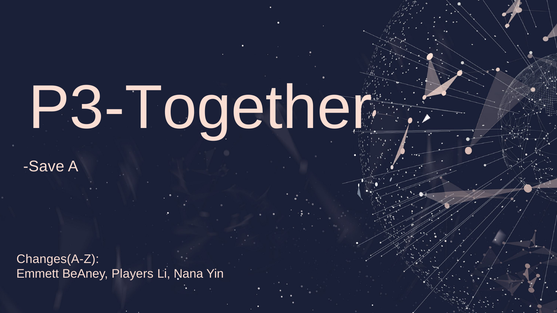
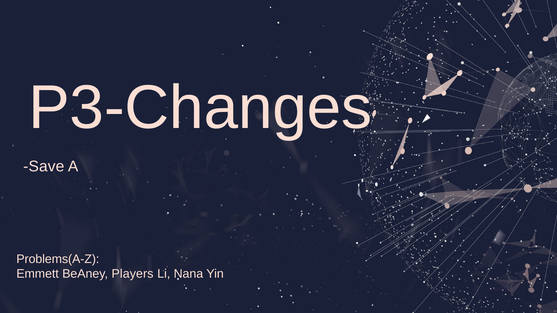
P3-Together: P3-Together -> P3-Changes
Changes(A-Z: Changes(A-Z -> Problems(A-Z
